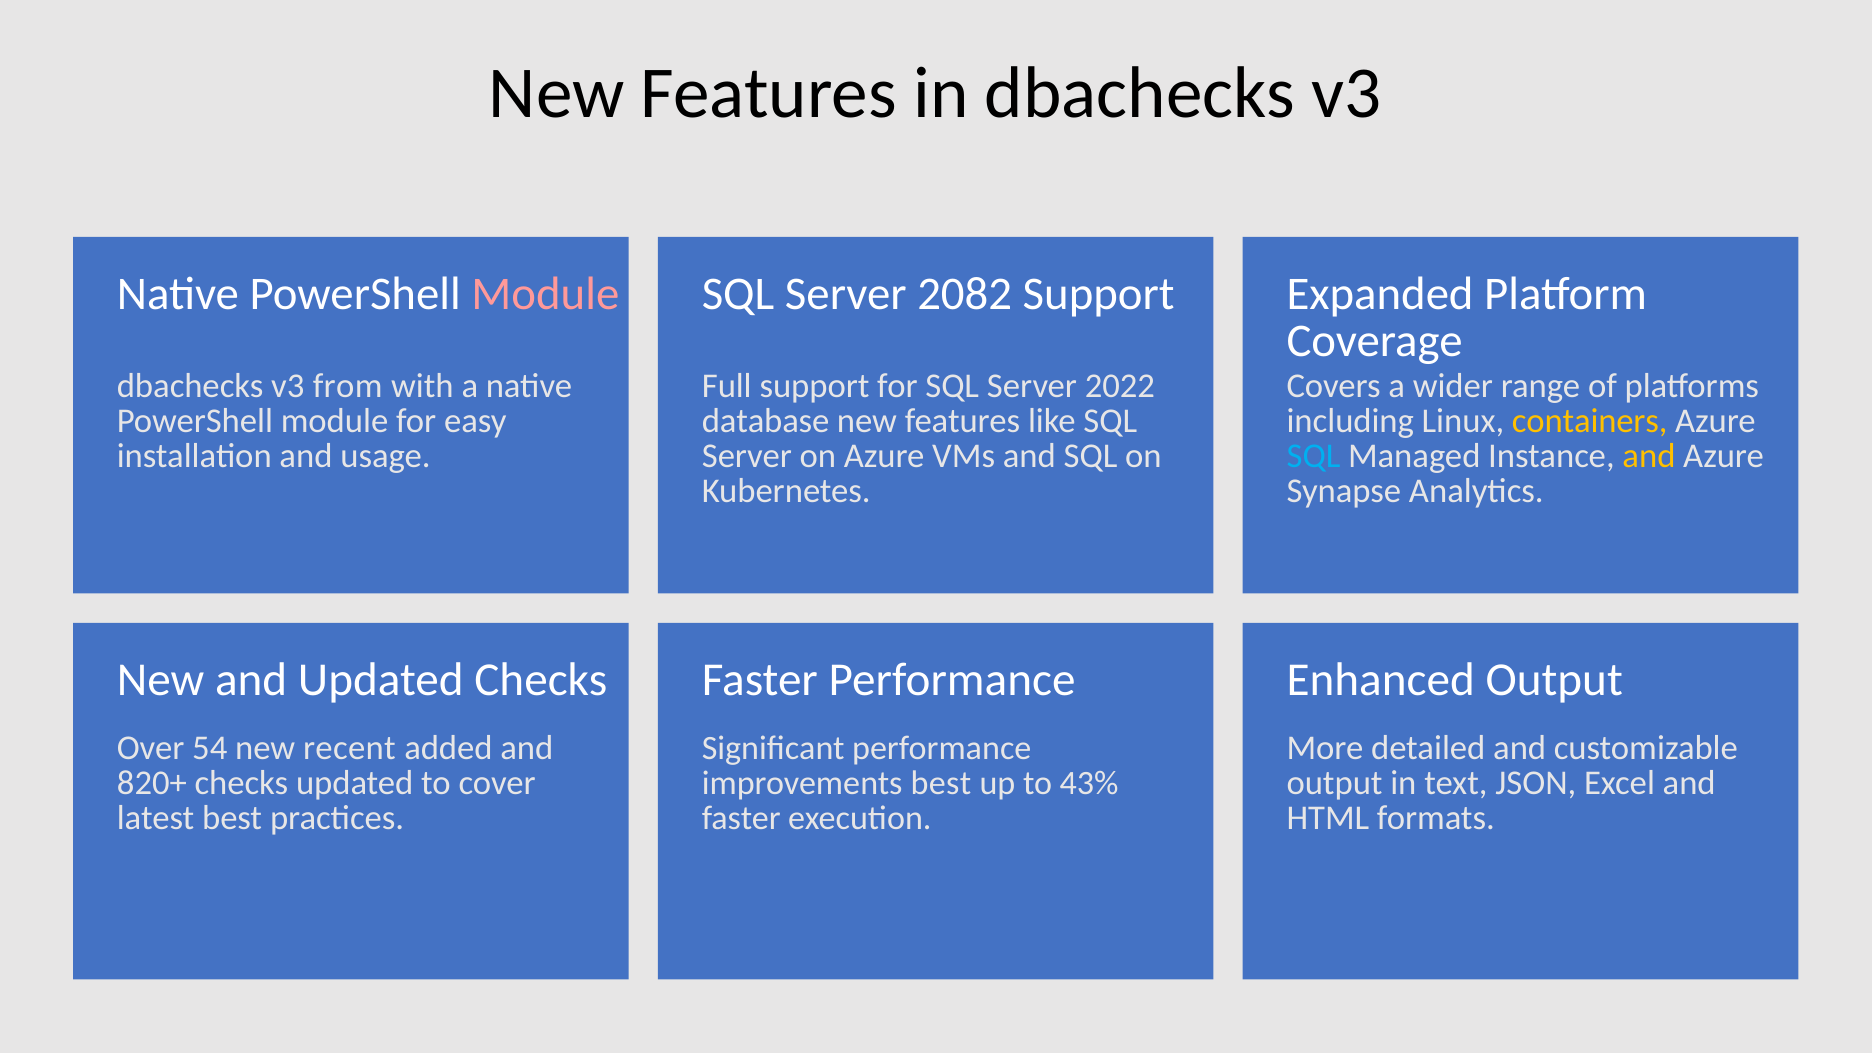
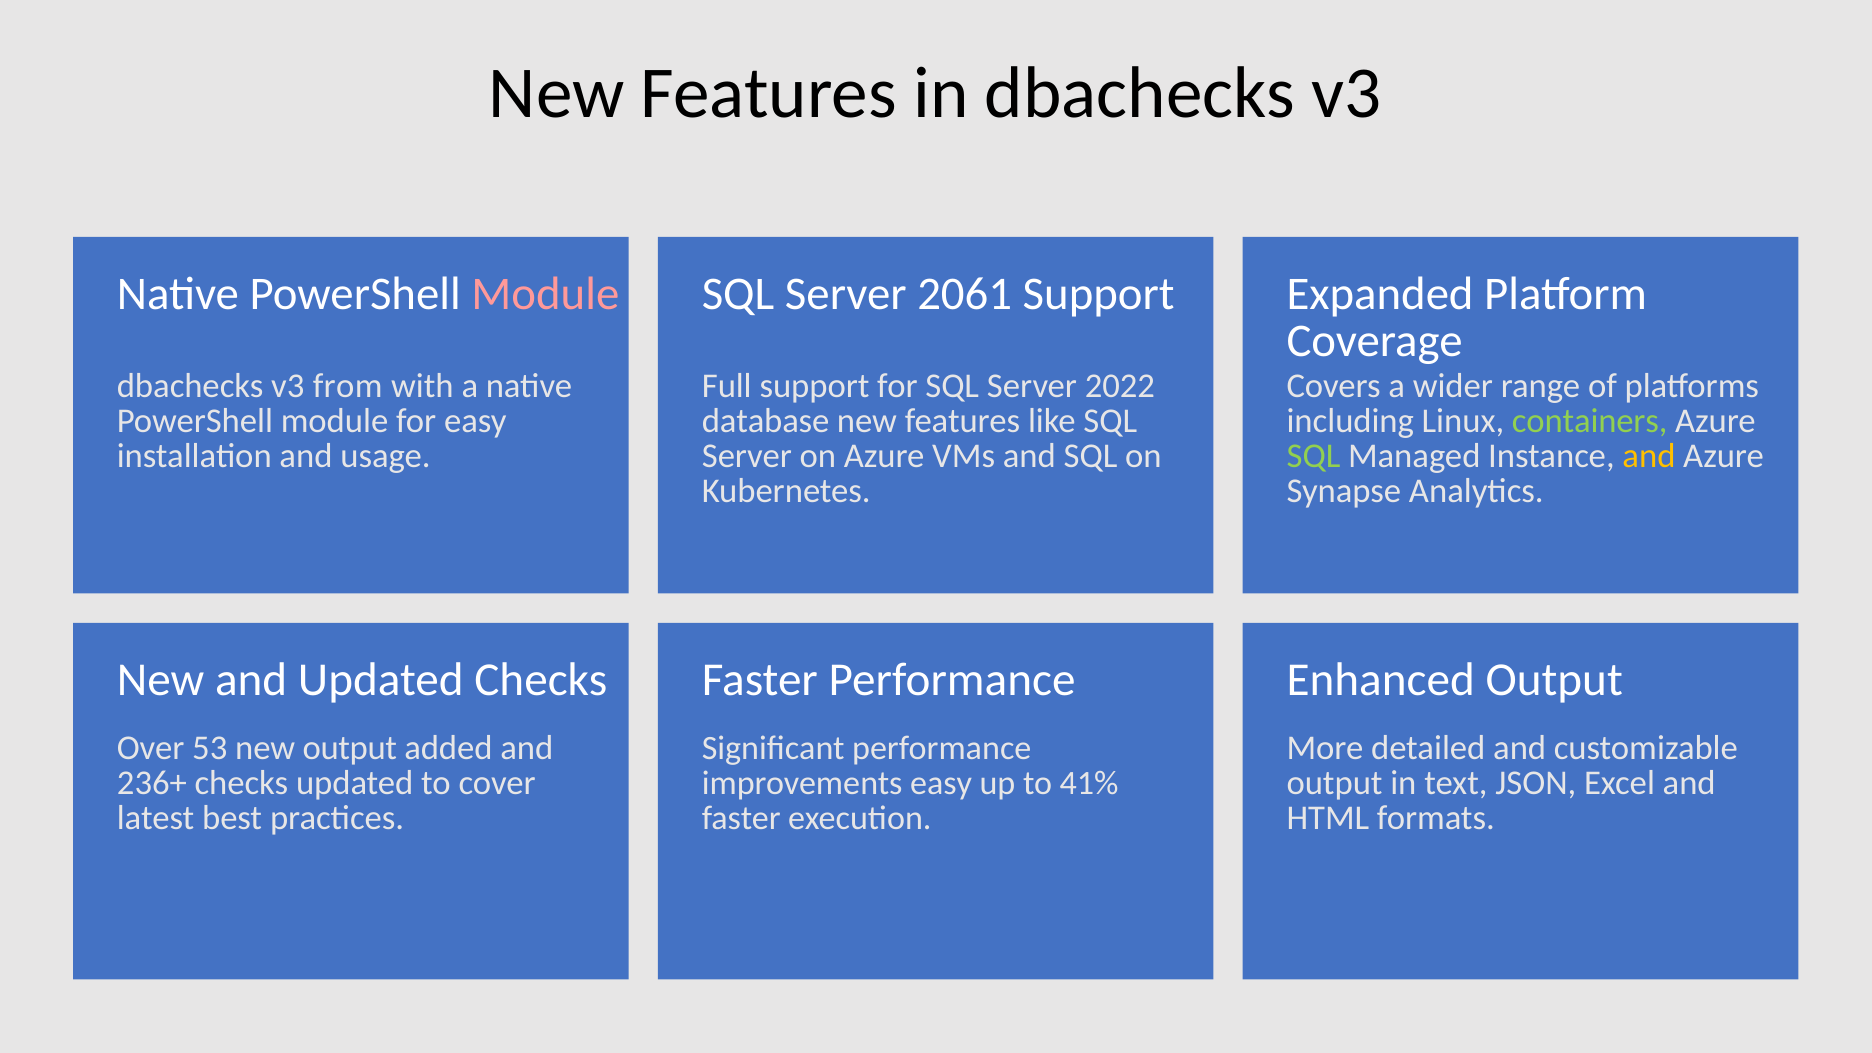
2082: 2082 -> 2061
containers colour: yellow -> light green
SQL at (1313, 456) colour: light blue -> light green
54: 54 -> 53
new recent: recent -> output
820+: 820+ -> 236+
improvements best: best -> easy
43%: 43% -> 41%
